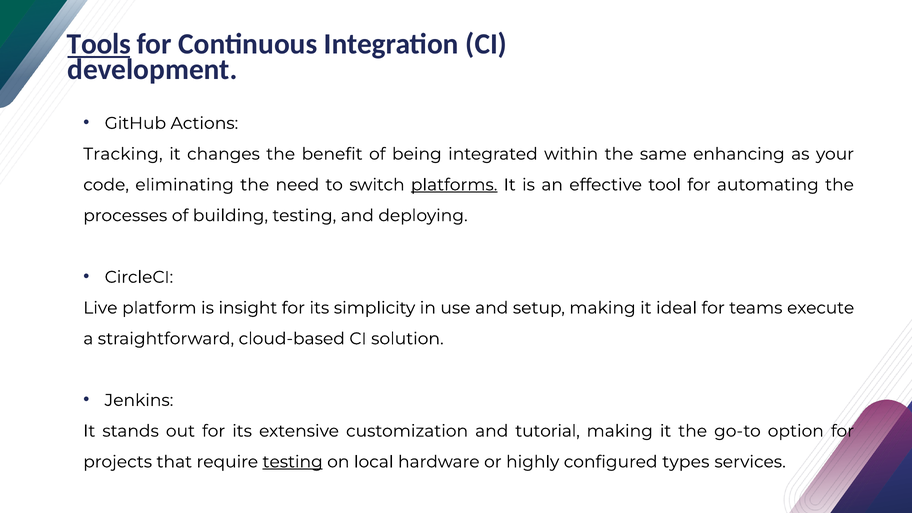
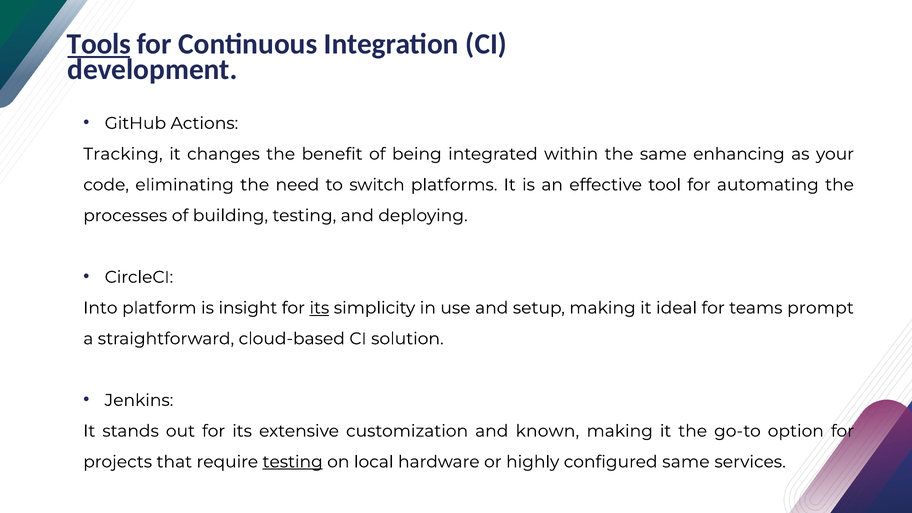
platforms underline: present -> none
Live: Live -> Into
its at (319, 308) underline: none -> present
execute: execute -> prompt
tutorial: tutorial -> known
configured types: types -> same
